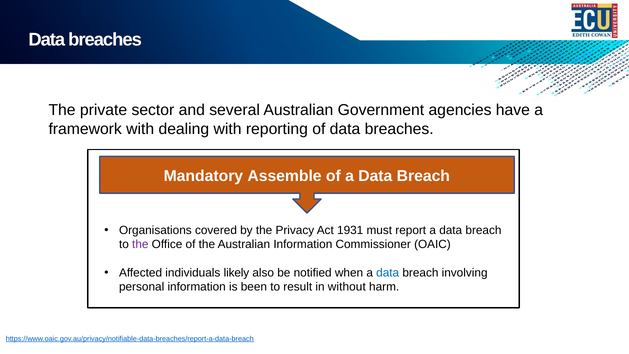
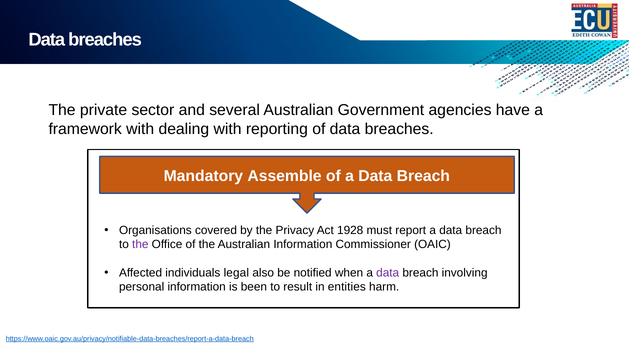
1931: 1931 -> 1928
likely: likely -> legal
data at (388, 273) colour: blue -> purple
without: without -> entities
